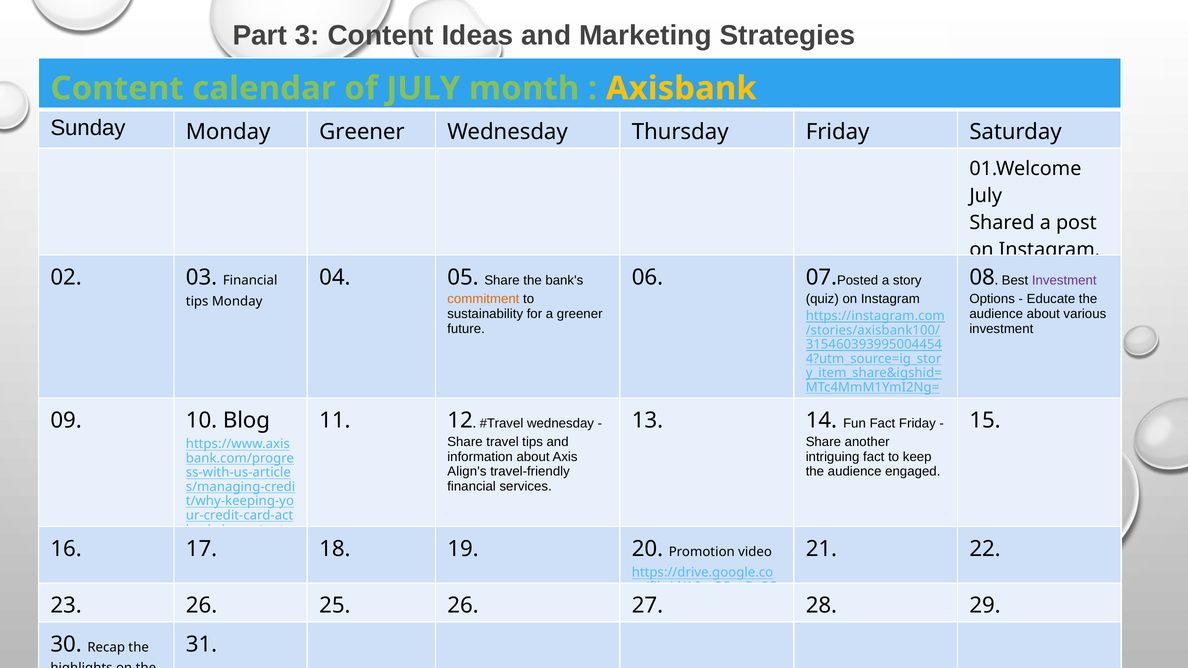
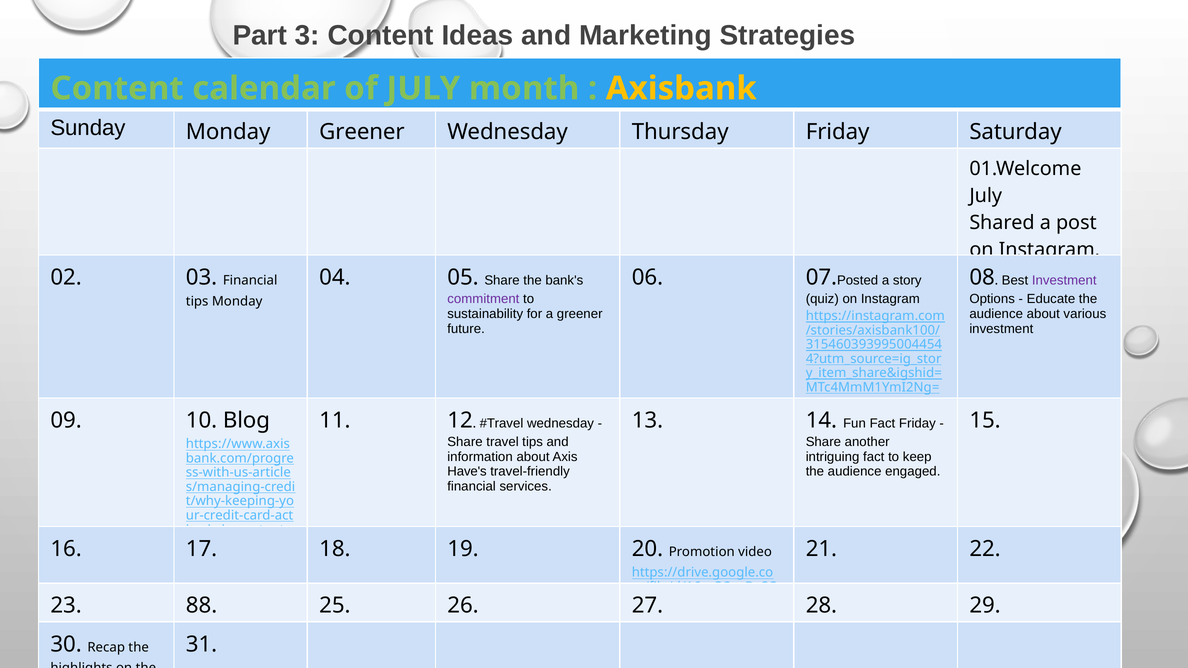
commitment colour: orange -> purple
Align's: Align's -> Have's
23 26: 26 -> 88
